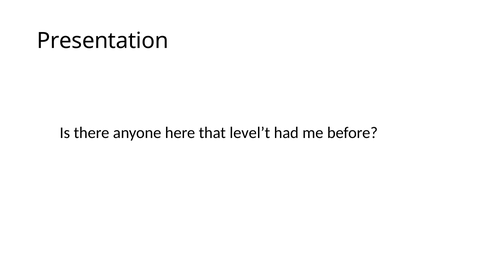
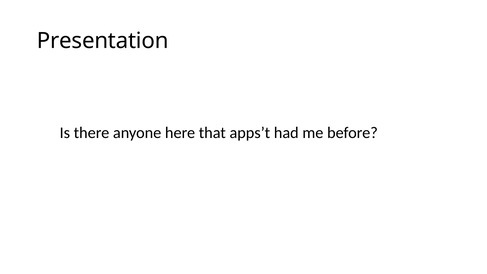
level’t: level’t -> apps’t
